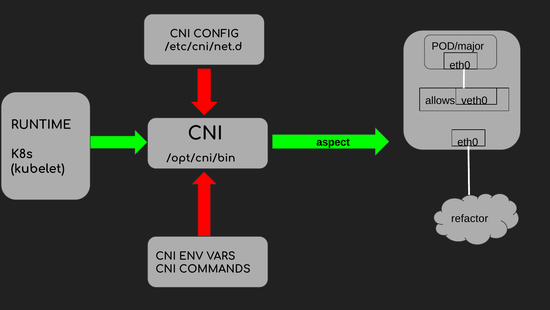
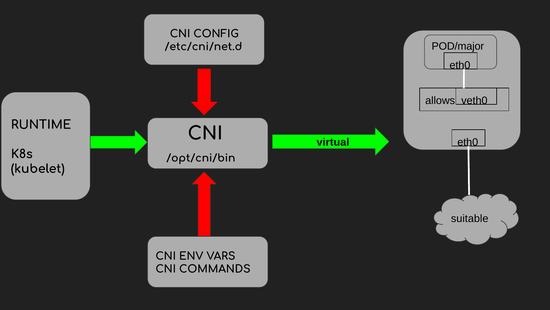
aspect: aspect -> virtual
refactor: refactor -> suitable
